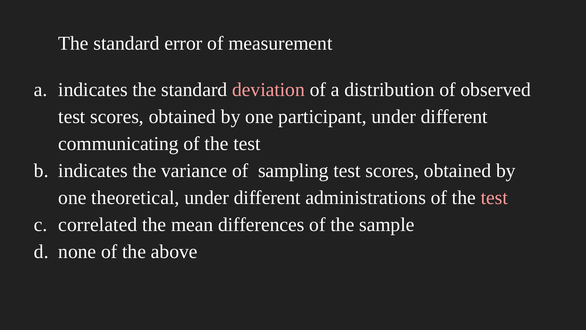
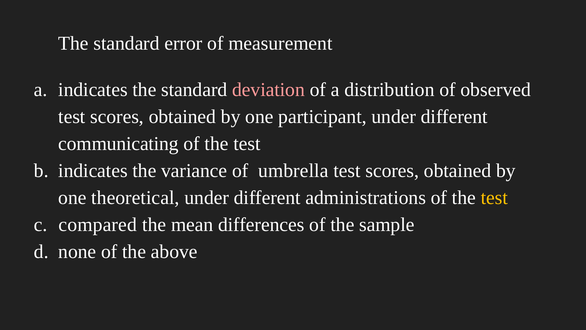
sampling: sampling -> umbrella
test at (494, 197) colour: pink -> yellow
correlated: correlated -> compared
